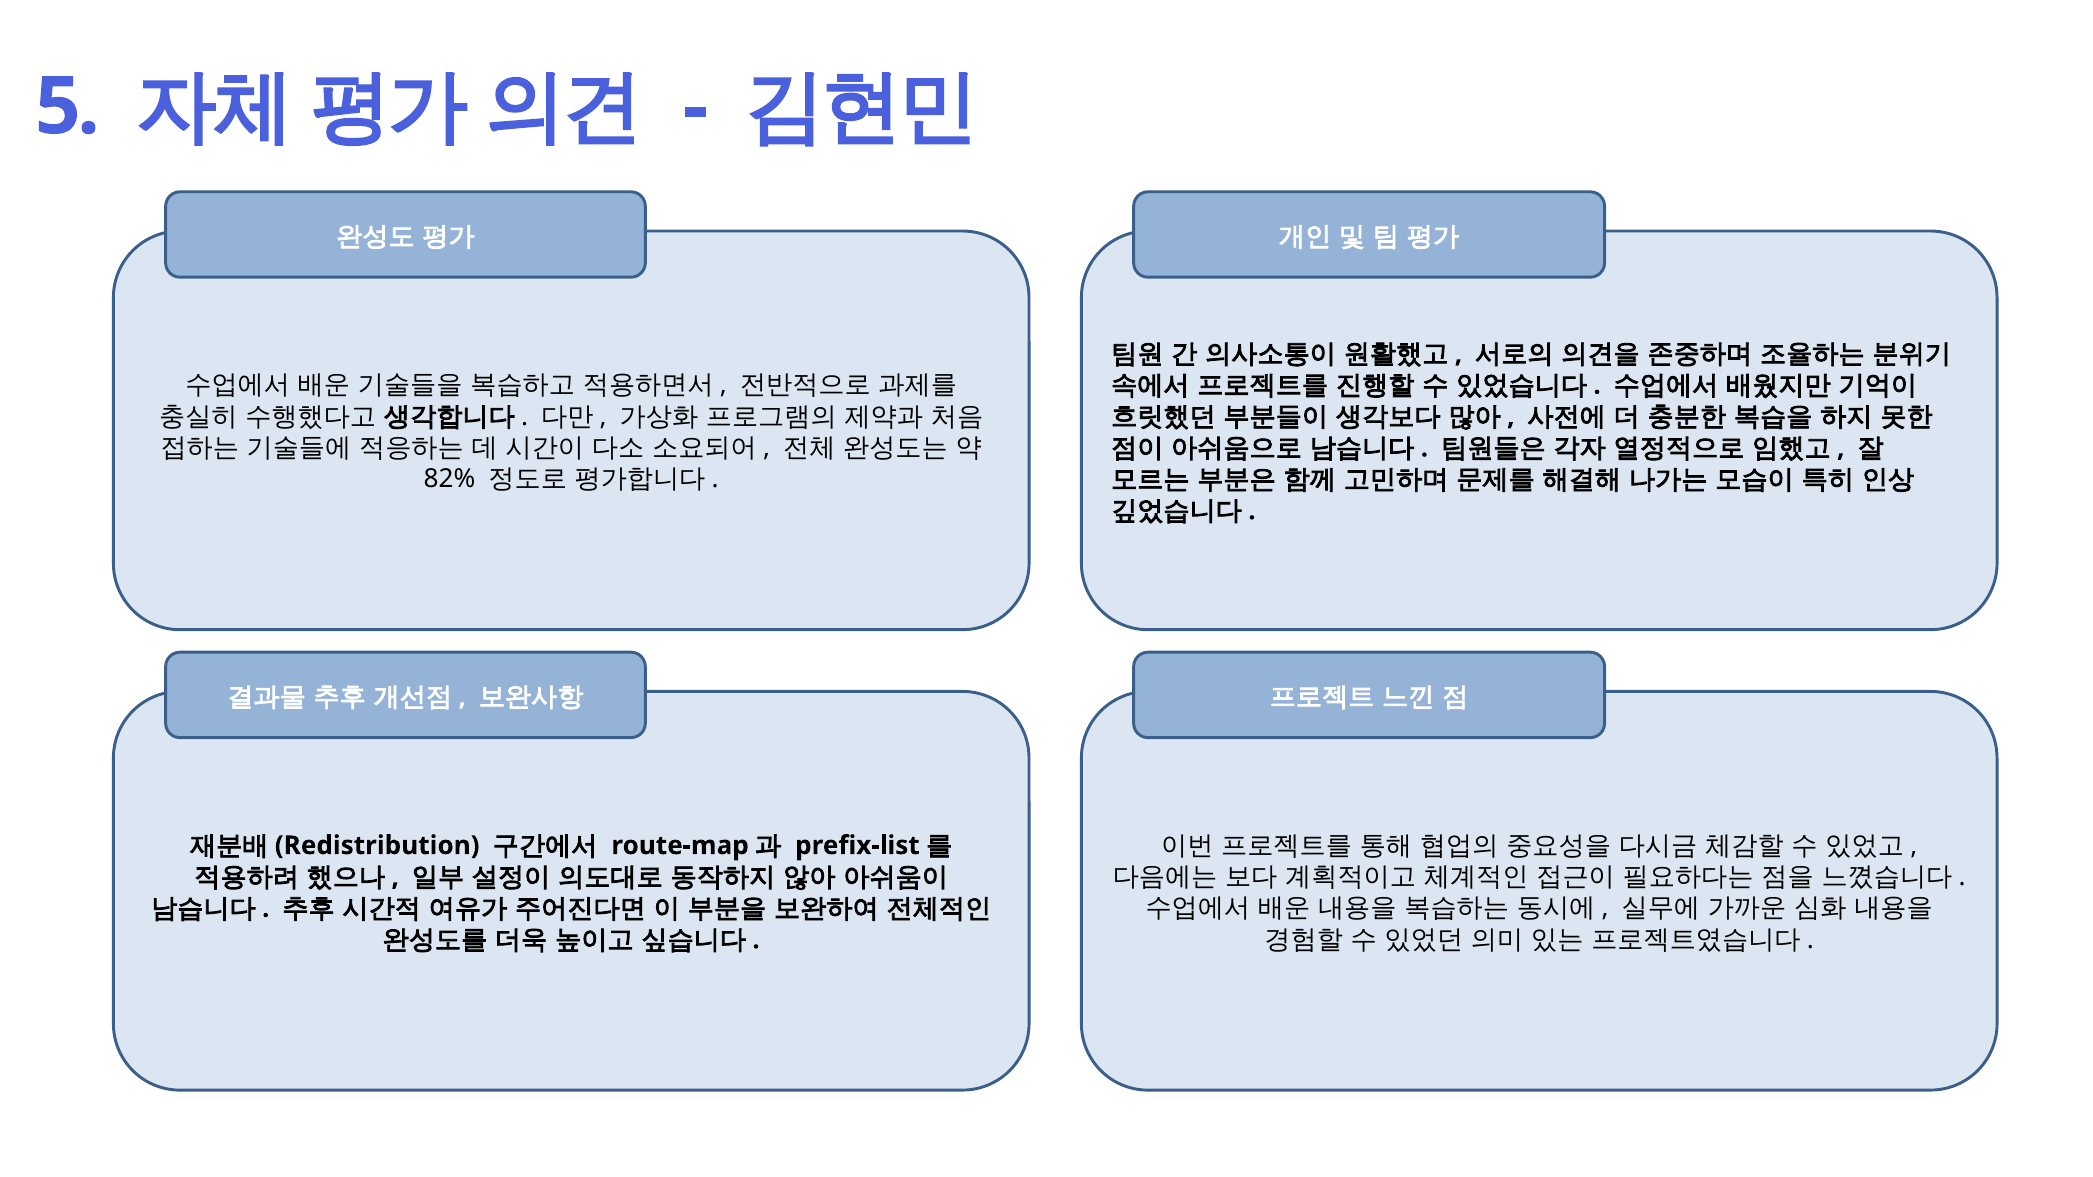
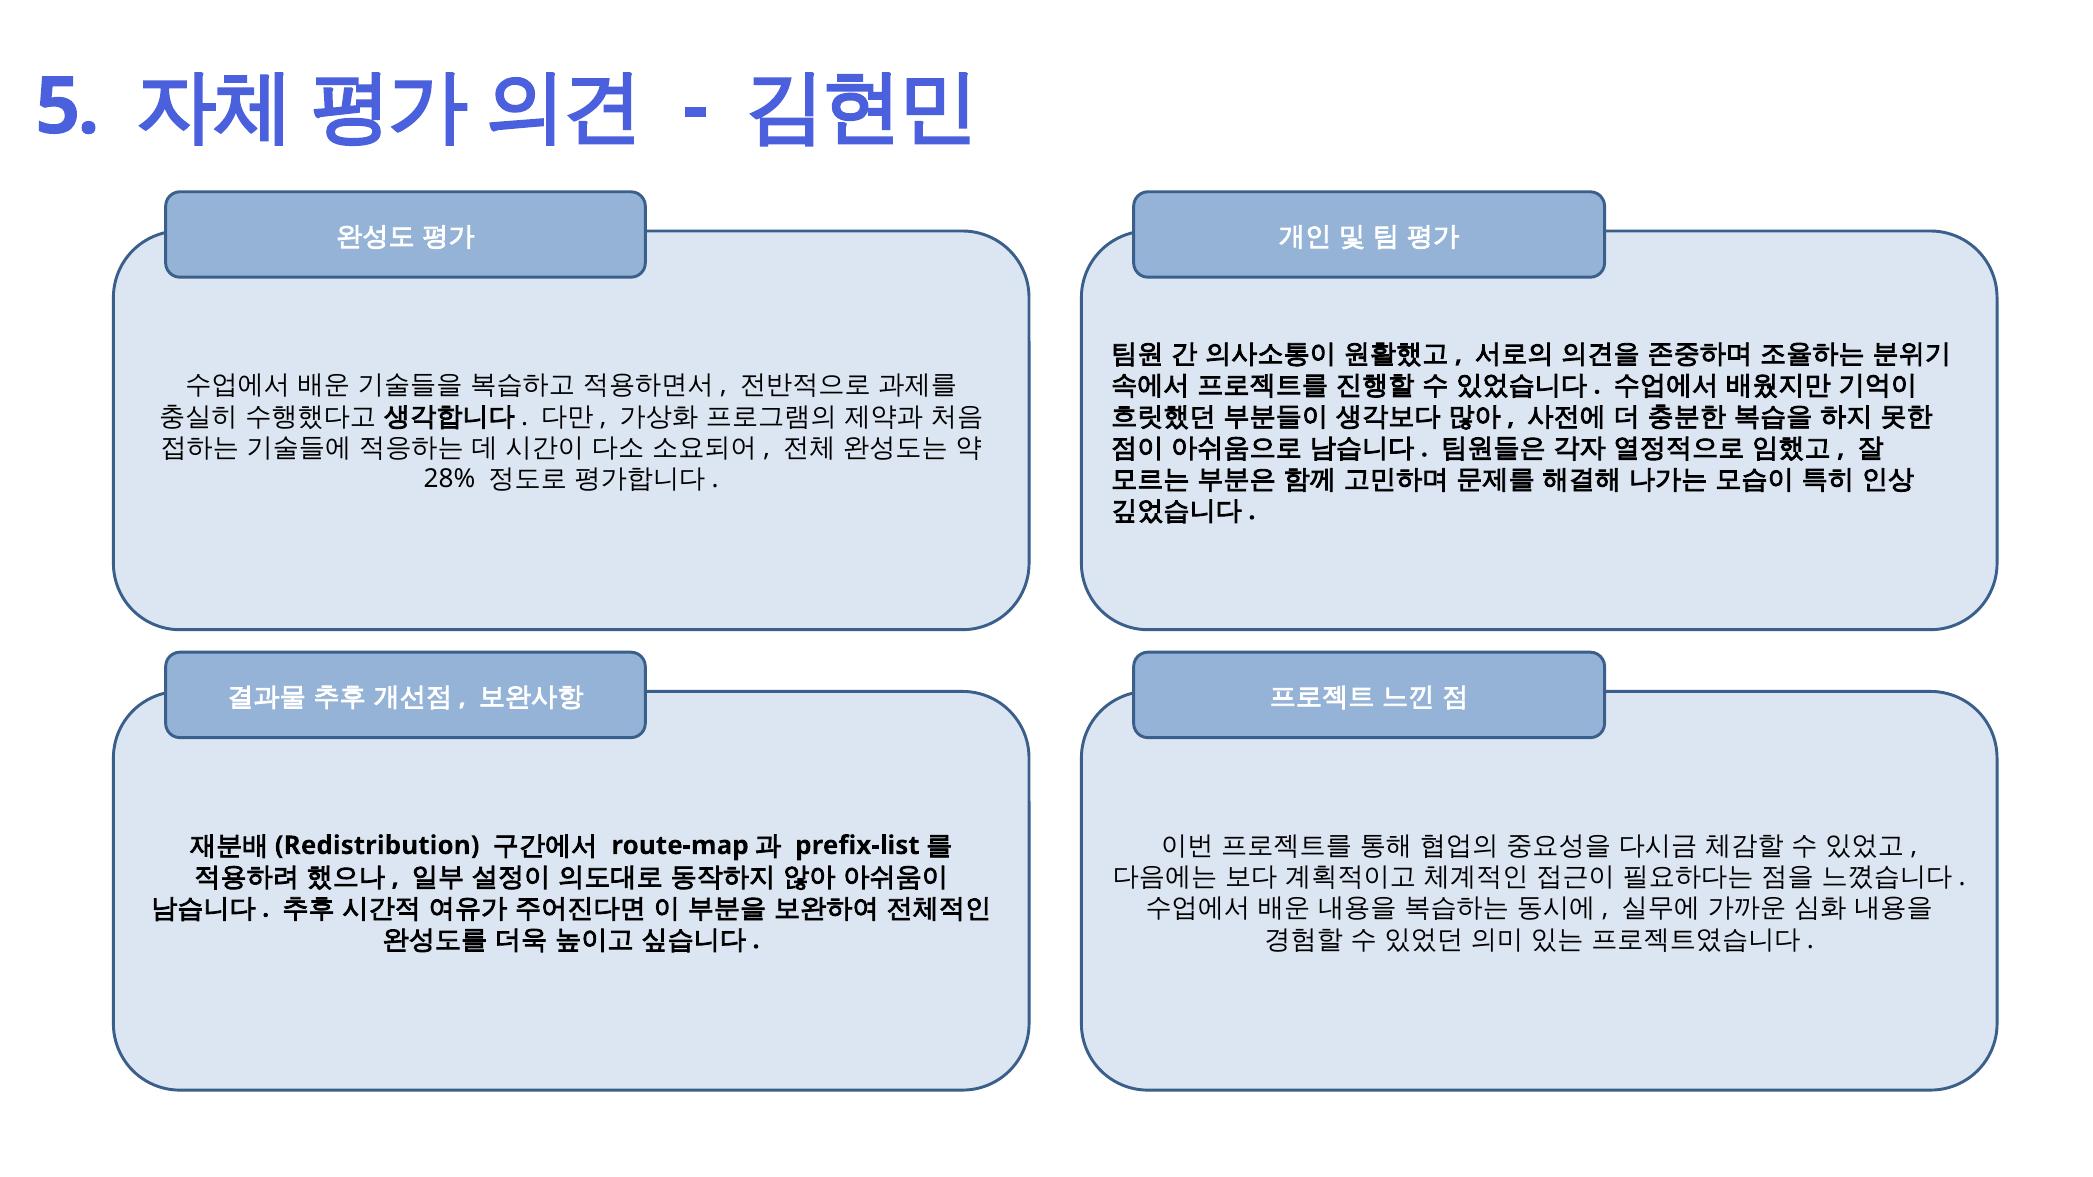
82%: 82% -> 28%
